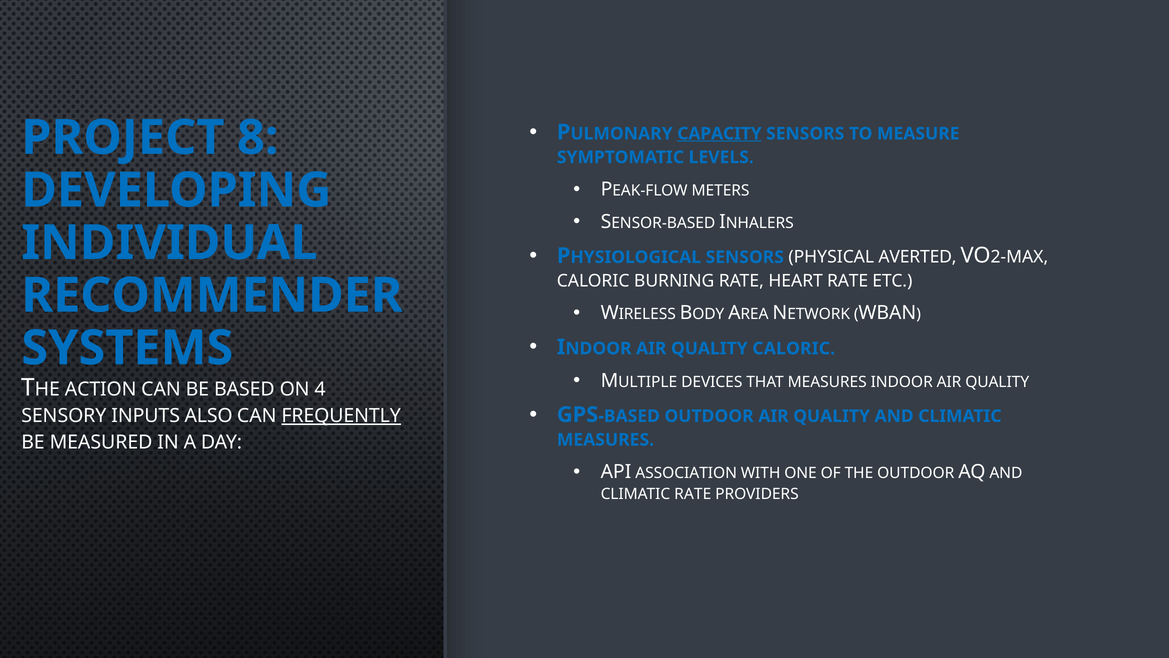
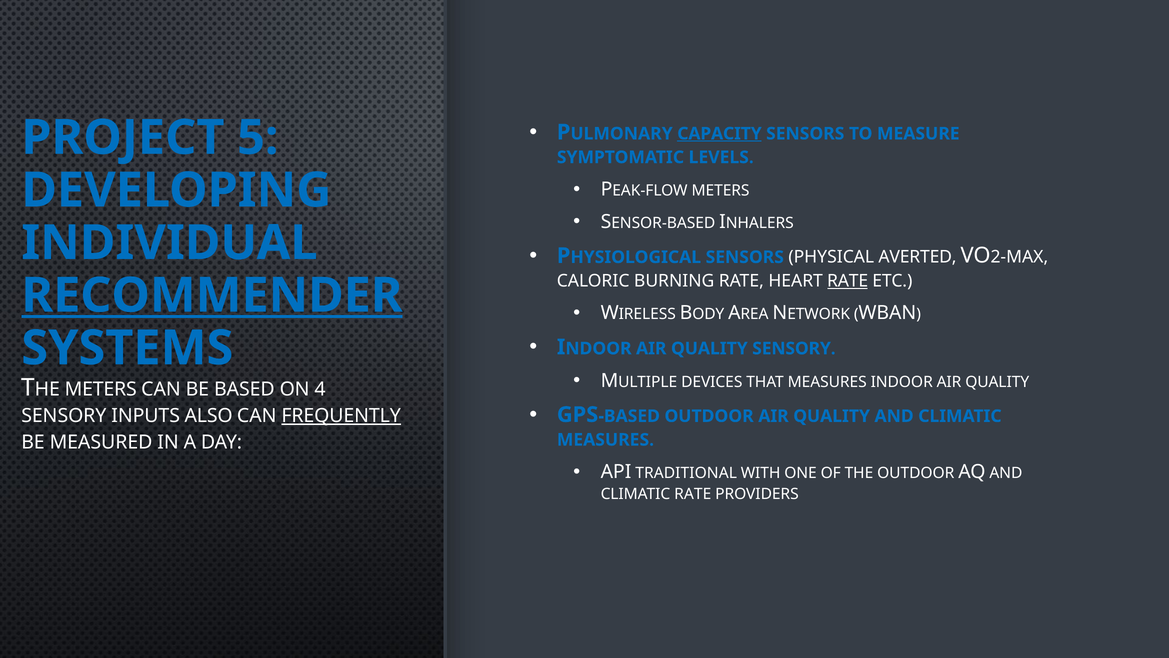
8: 8 -> 5
RATE at (848, 281) underline: none -> present
RECOMMENDER underline: none -> present
QUALITY CALORIC: CALORIC -> SENSORY
ACTION at (101, 389): ACTION -> METERS
ASSOCIATION: ASSOCIATION -> TRADITIONAL
